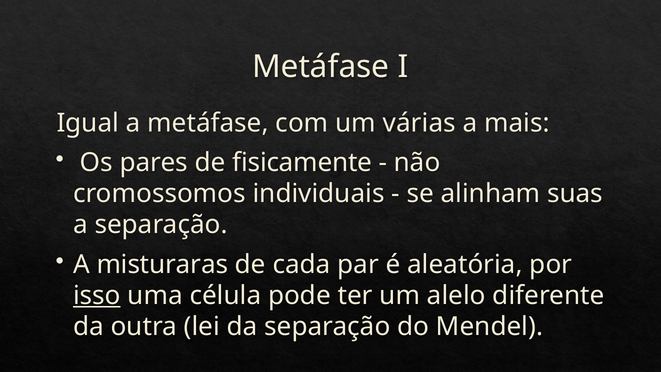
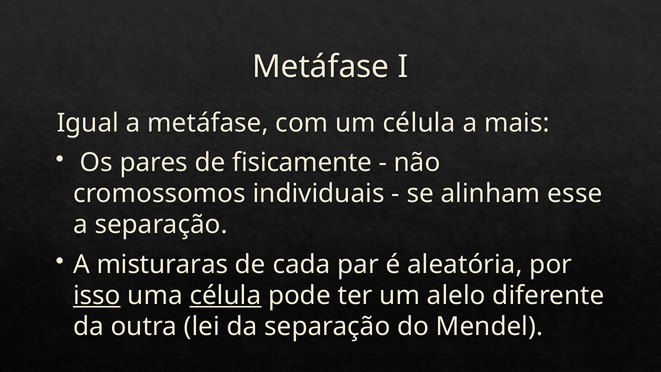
um várias: várias -> célula
suas: suas -> esse
célula at (225, 295) underline: none -> present
